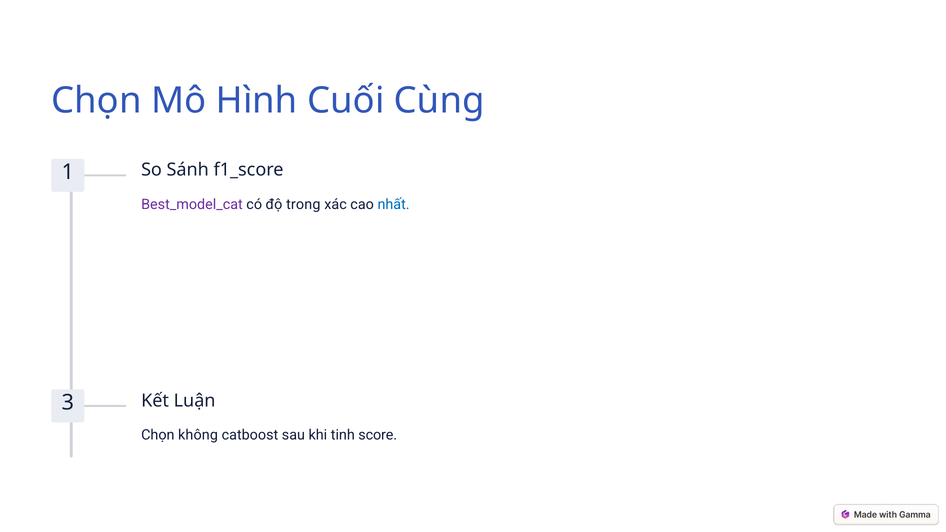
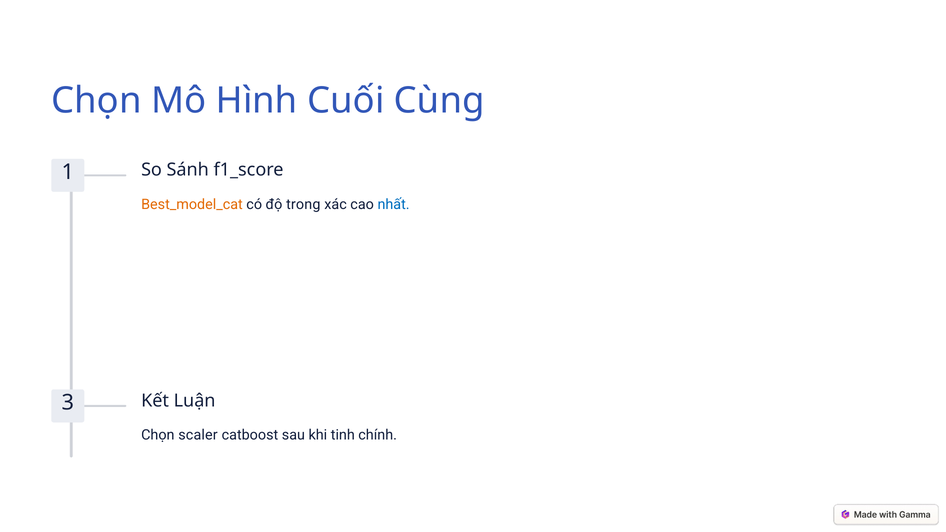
Best_model_cat colour: purple -> orange
không: không -> scaler
score: score -> chính
